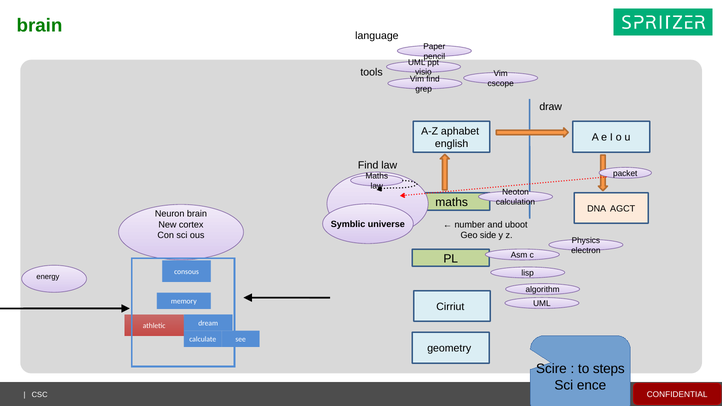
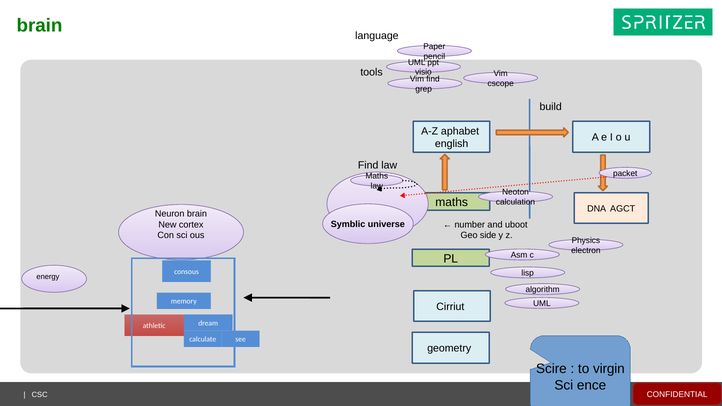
draw: draw -> build
steps: steps -> virgin
